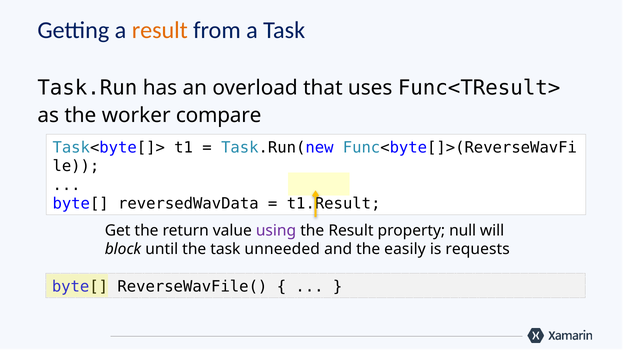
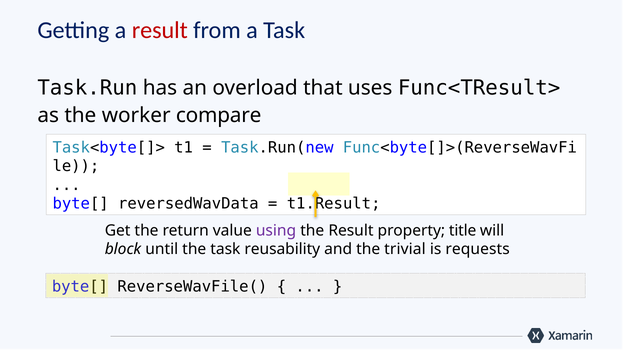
result at (160, 31) colour: orange -> red
null: null -> title
unneeded: unneeded -> reusability
easily: easily -> trivial
